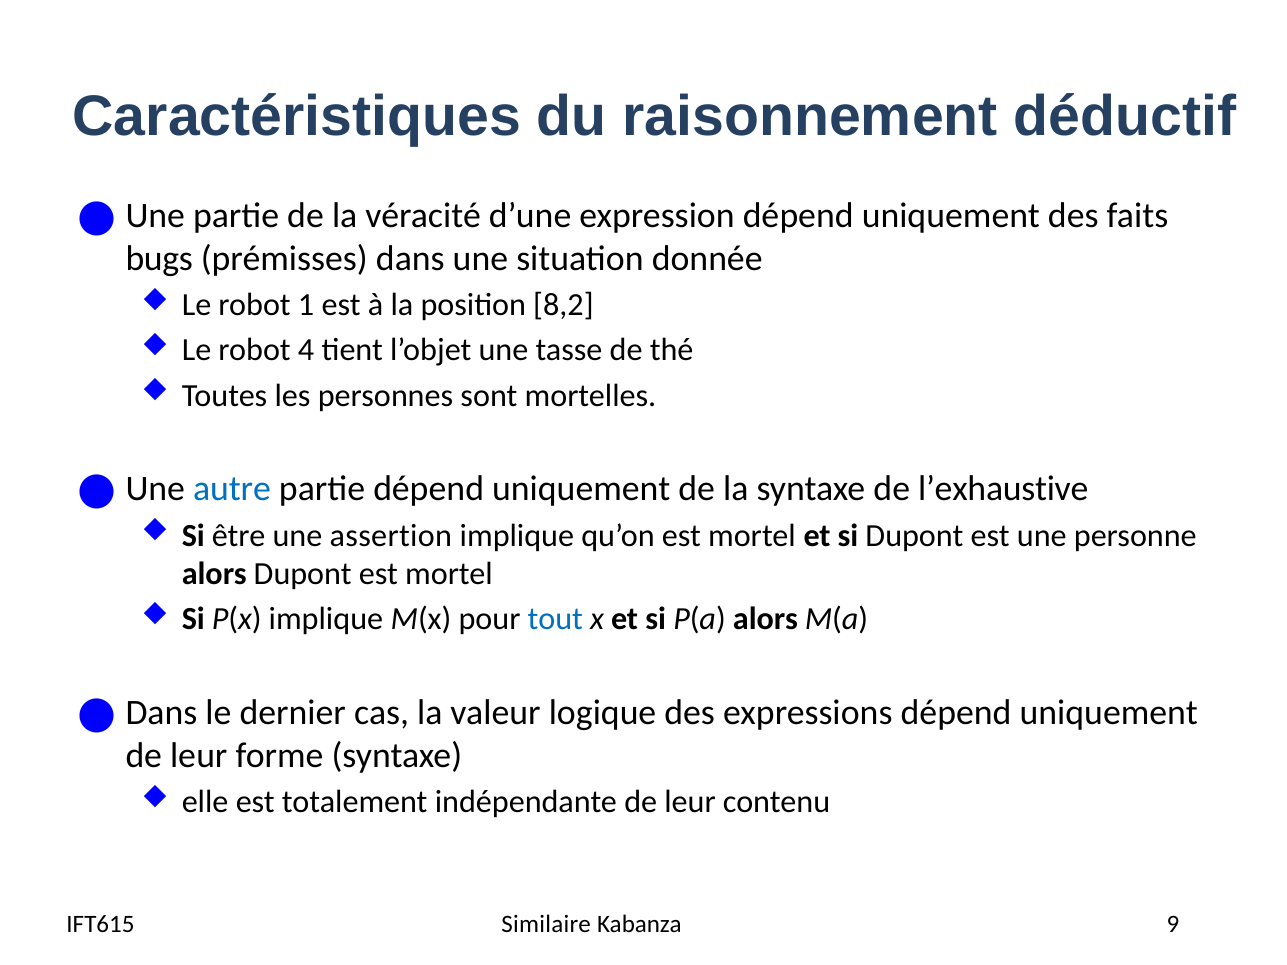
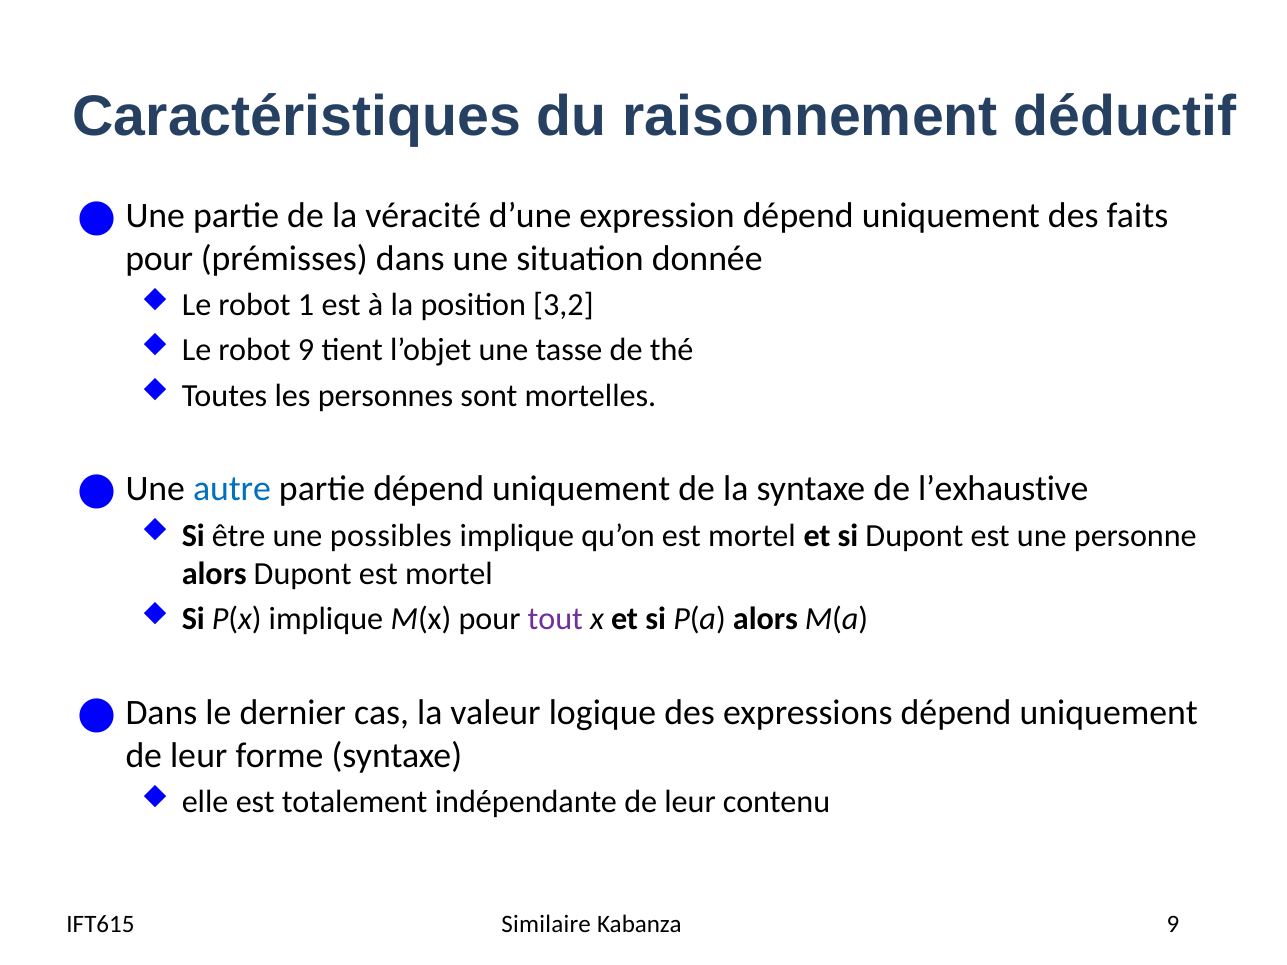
bugs at (159, 258): bugs -> pour
8,2: 8,2 -> 3,2
robot 4: 4 -> 9
assertion: assertion -> possibles
tout colour: blue -> purple
